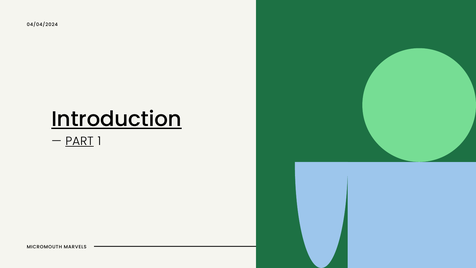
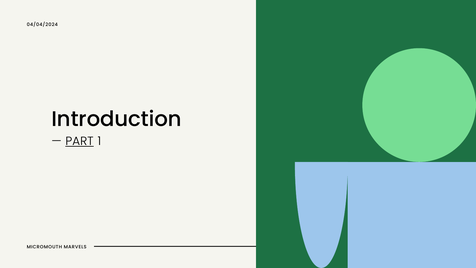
Introduction underline: present -> none
